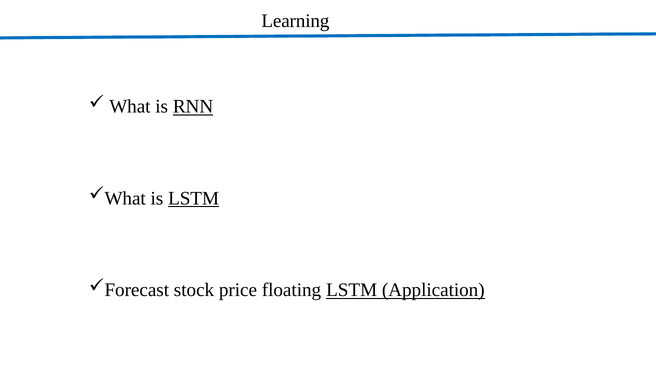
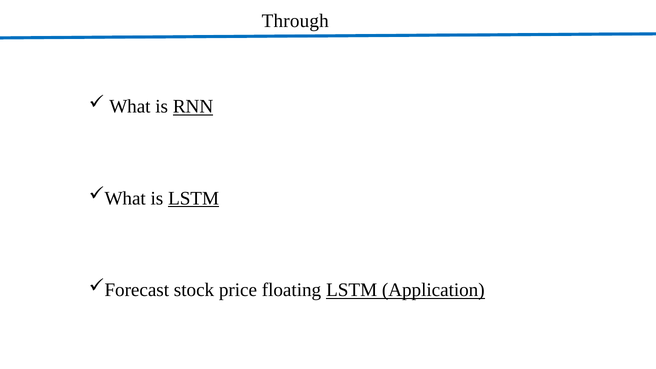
Learning: Learning -> Through
